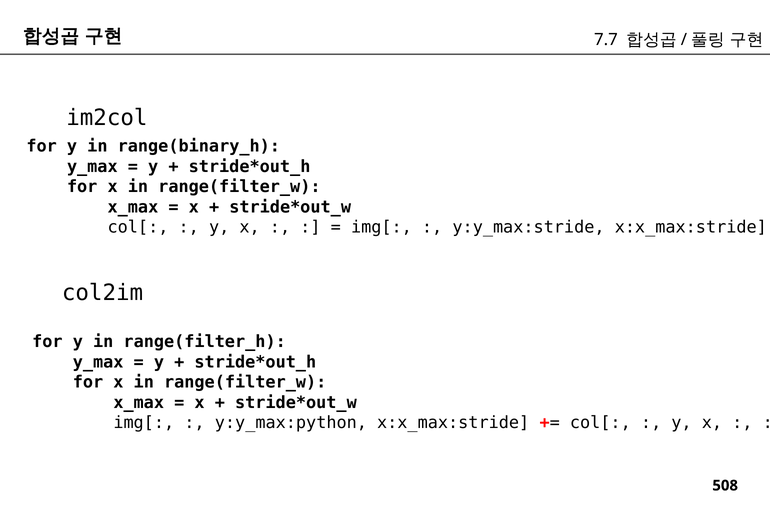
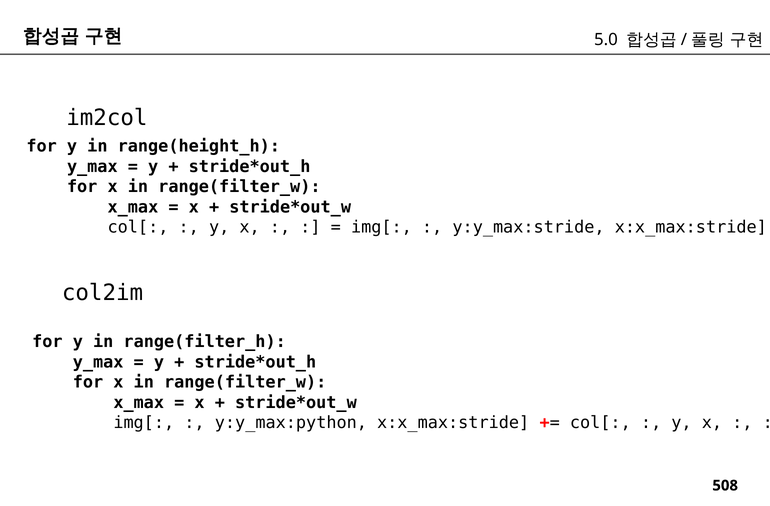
7.7: 7.7 -> 5.0
range(binary_h: range(binary_h -> range(height_h
